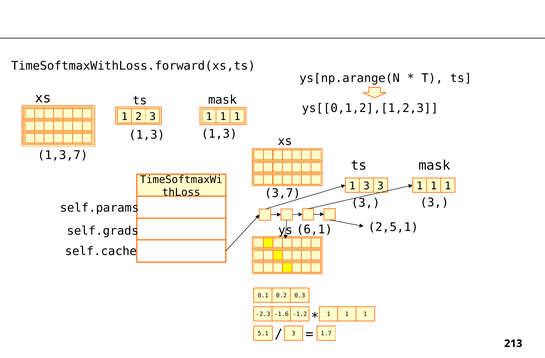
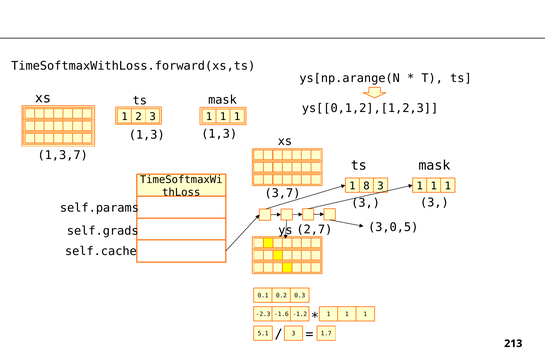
1 3: 3 -> 8
2,5,1: 2,5,1 -> 3,0,5
6,1: 6,1 -> 2,7
